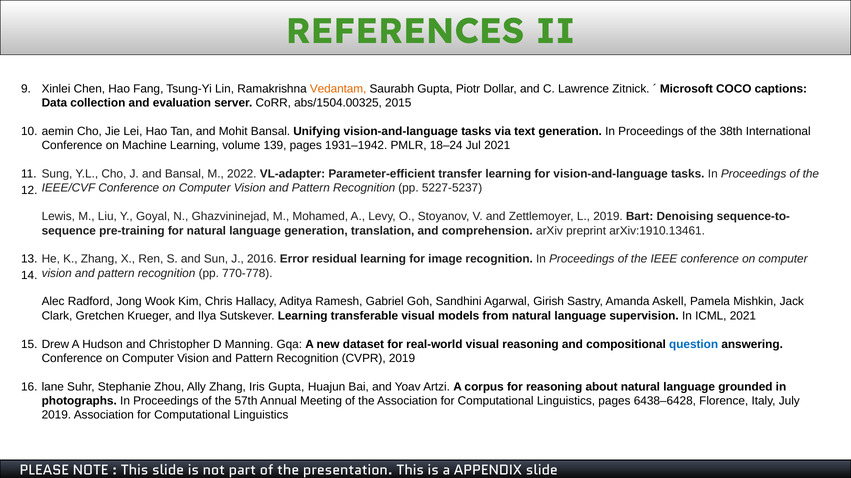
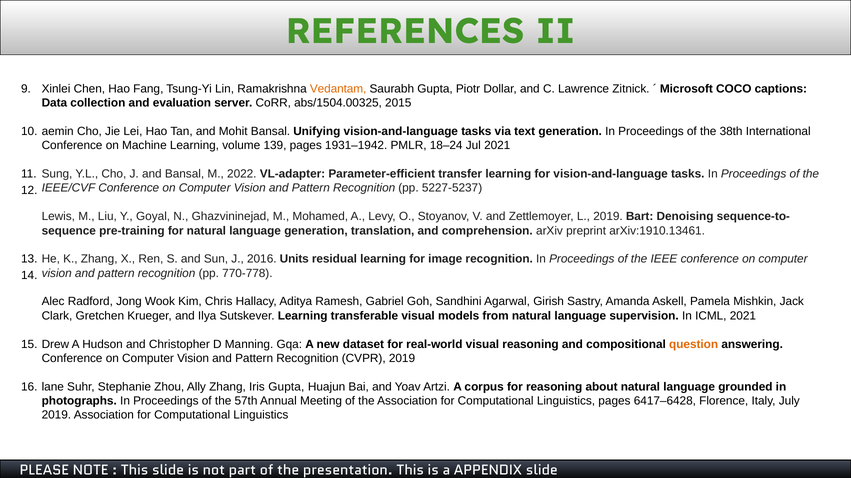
Error: Error -> Units
question colour: blue -> orange
6438–6428: 6438–6428 -> 6417–6428
